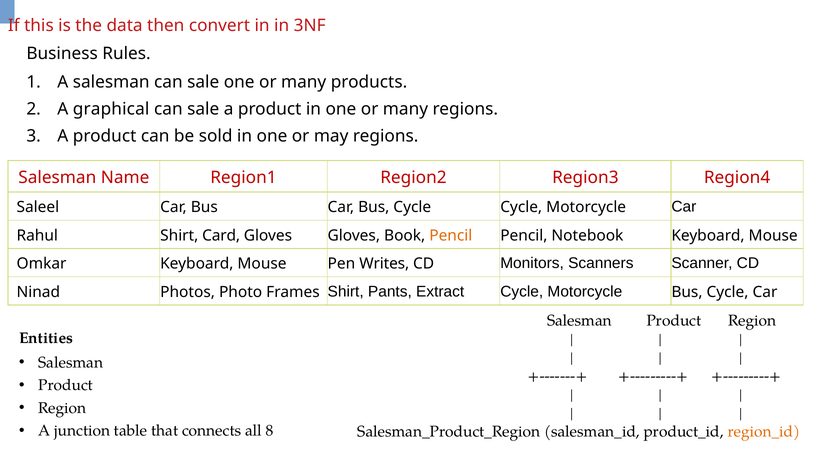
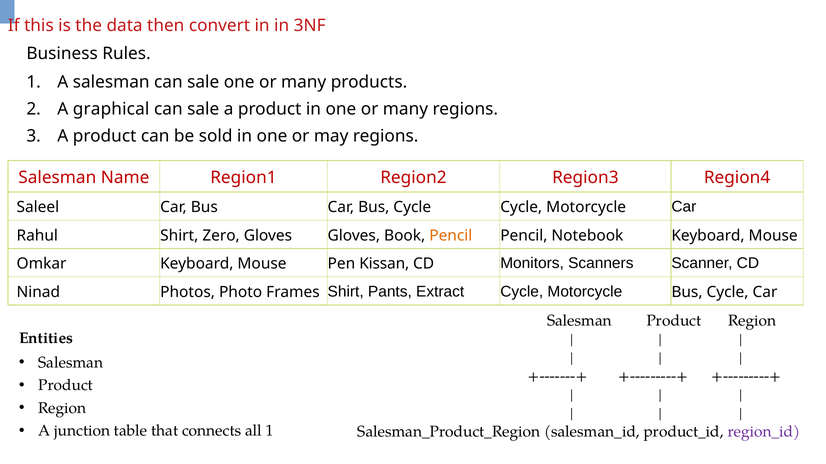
Card: Card -> Zero
Writes: Writes -> Kissan
all 8: 8 -> 1
region_id colour: orange -> purple
